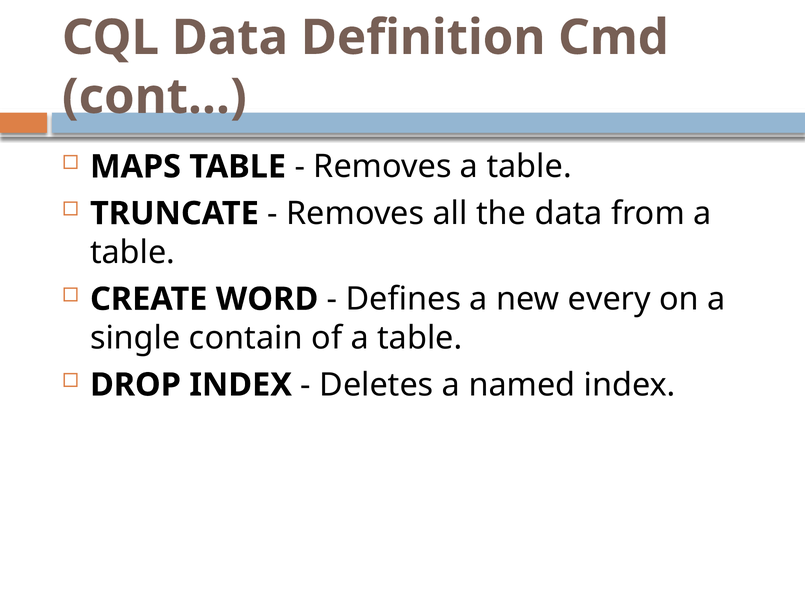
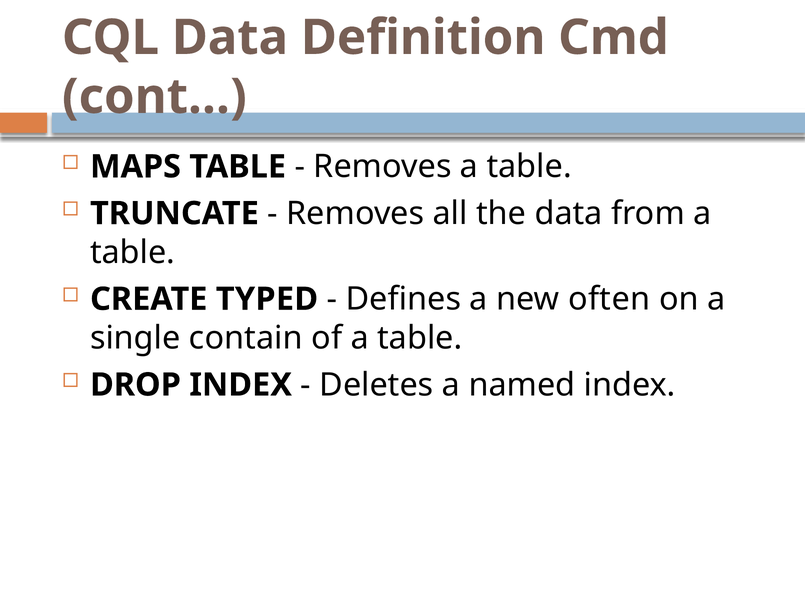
WORD: WORD -> TYPED
every: every -> often
